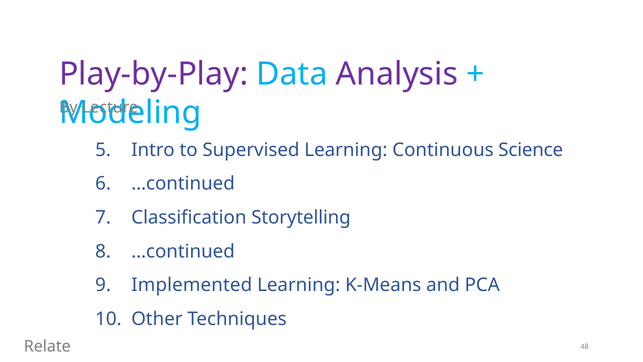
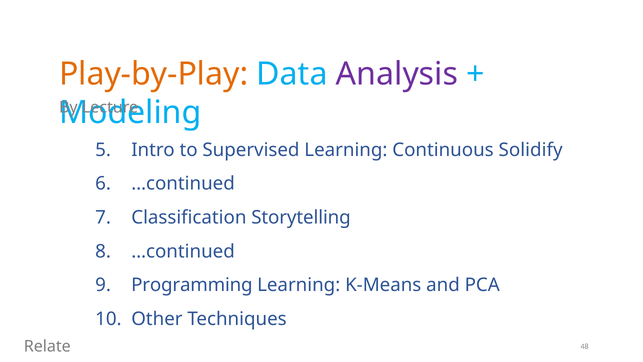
Play-by-Play colour: purple -> orange
Science: Science -> Solidify
Implemented: Implemented -> Programming
